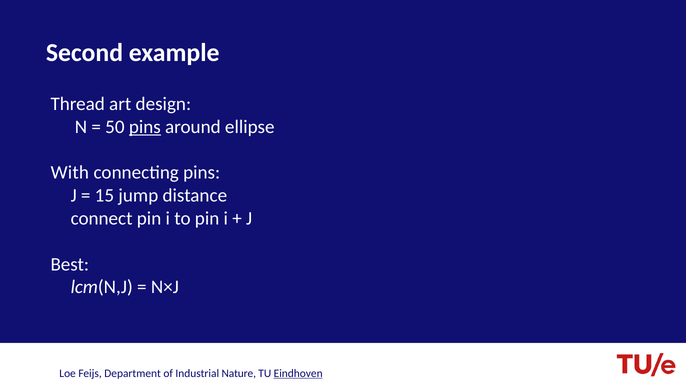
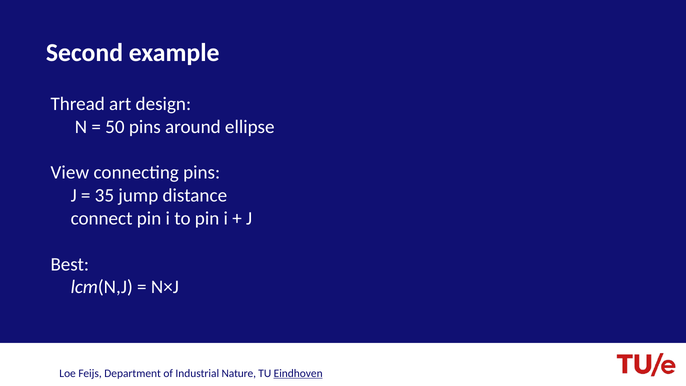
pins at (145, 127) underline: present -> none
With: With -> View
15: 15 -> 35
